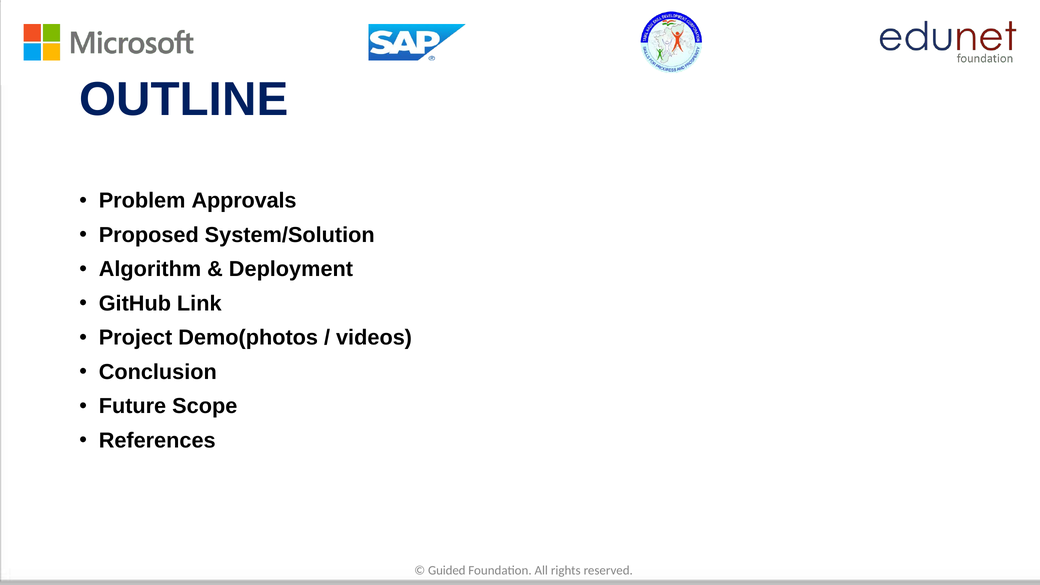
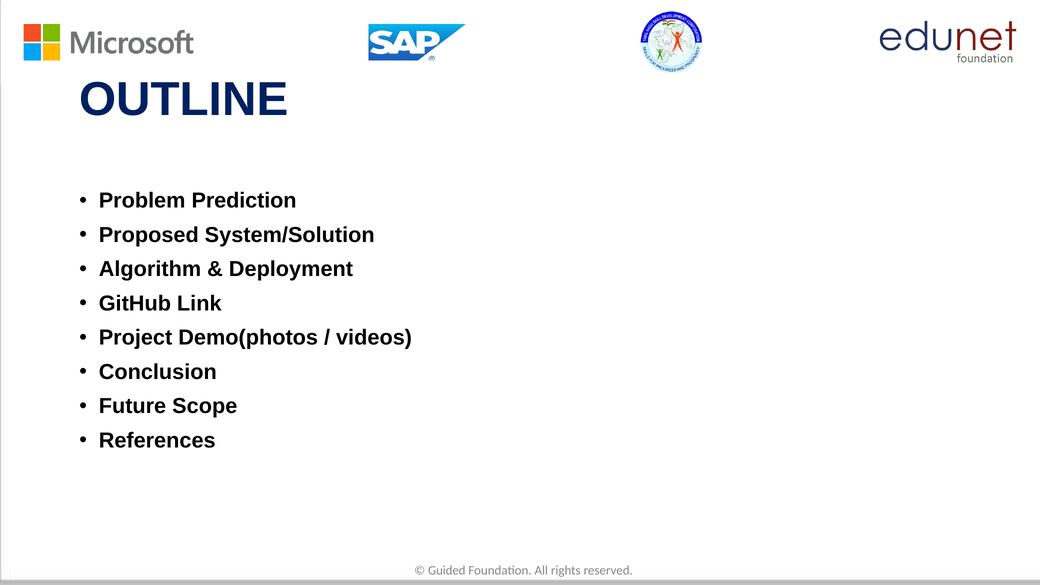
Approvals: Approvals -> Prediction
